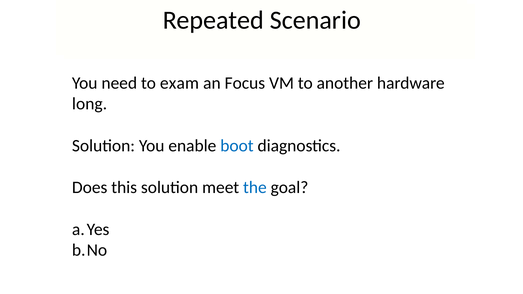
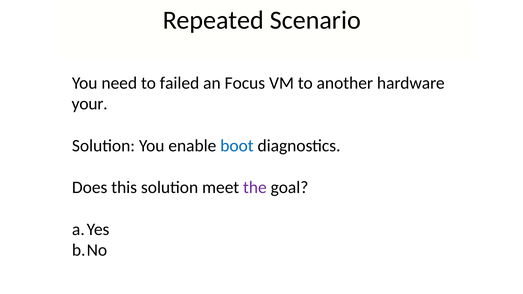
exam: exam -> failed
long: long -> your
the colour: blue -> purple
